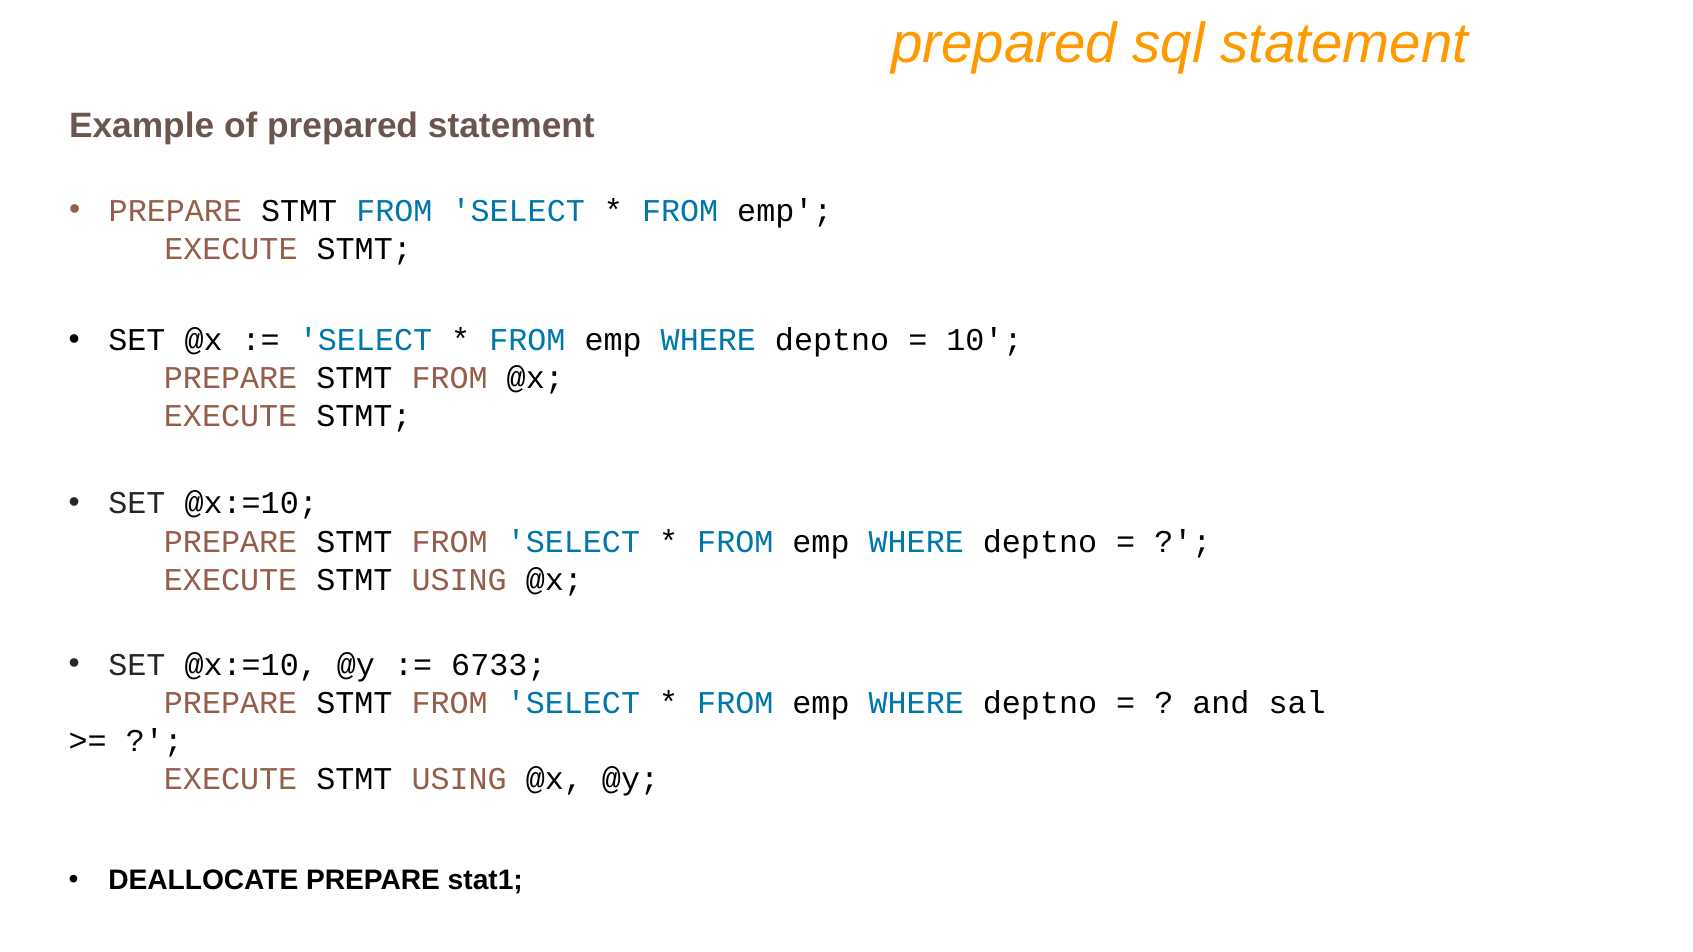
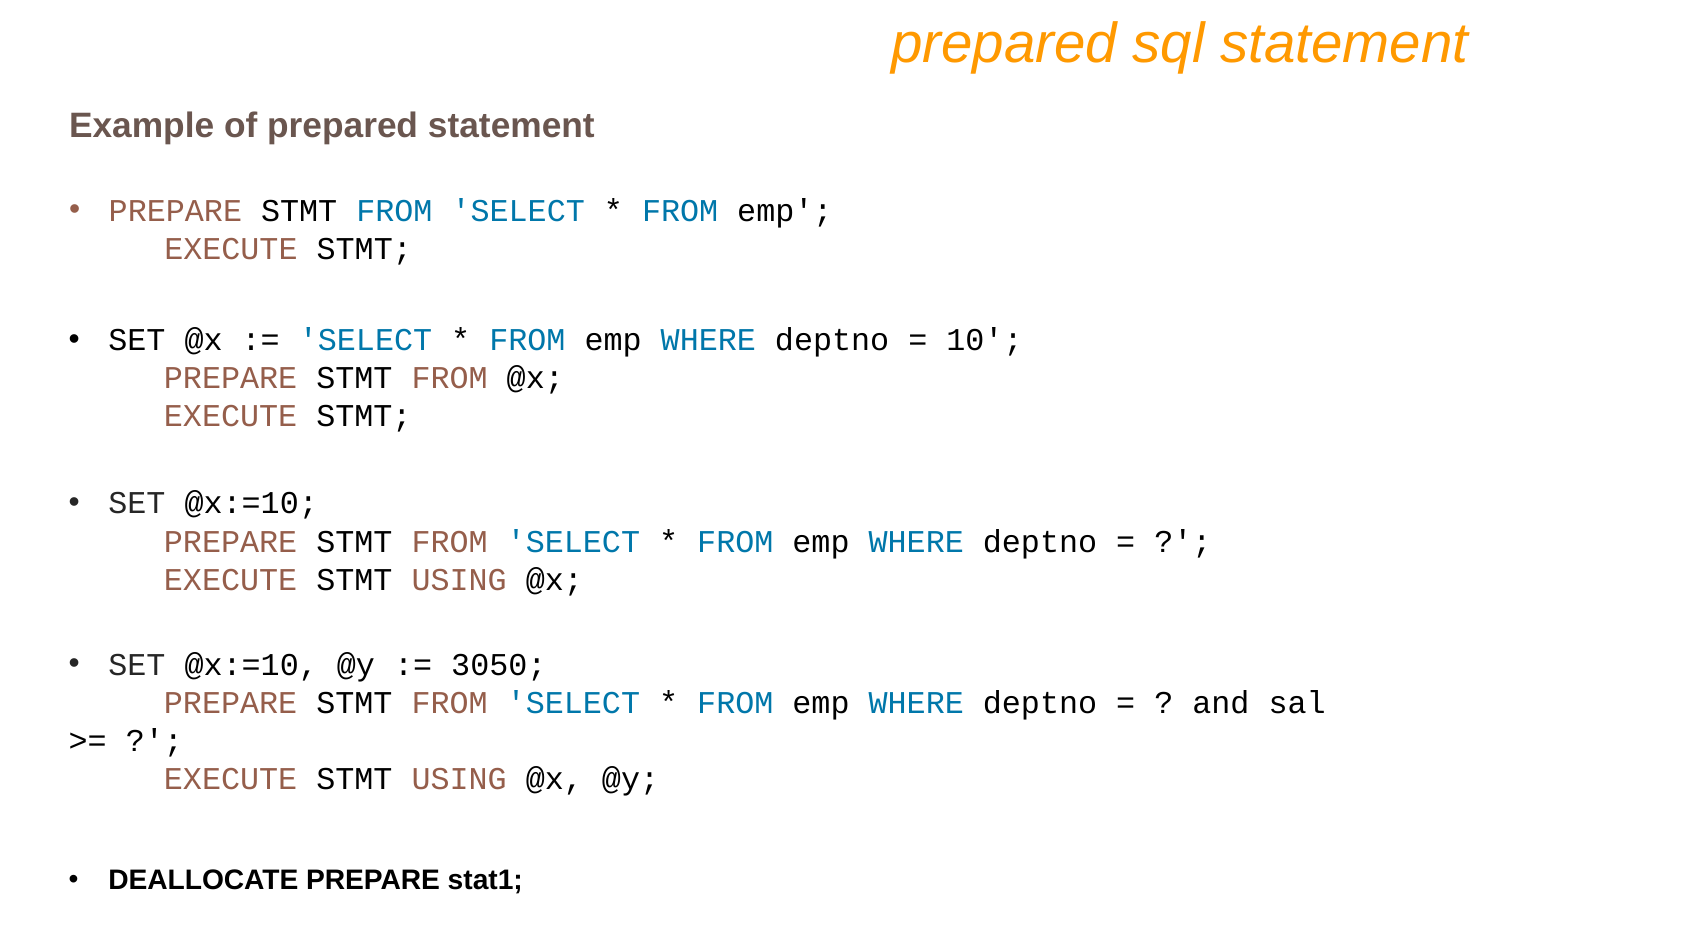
6733: 6733 -> 3050
